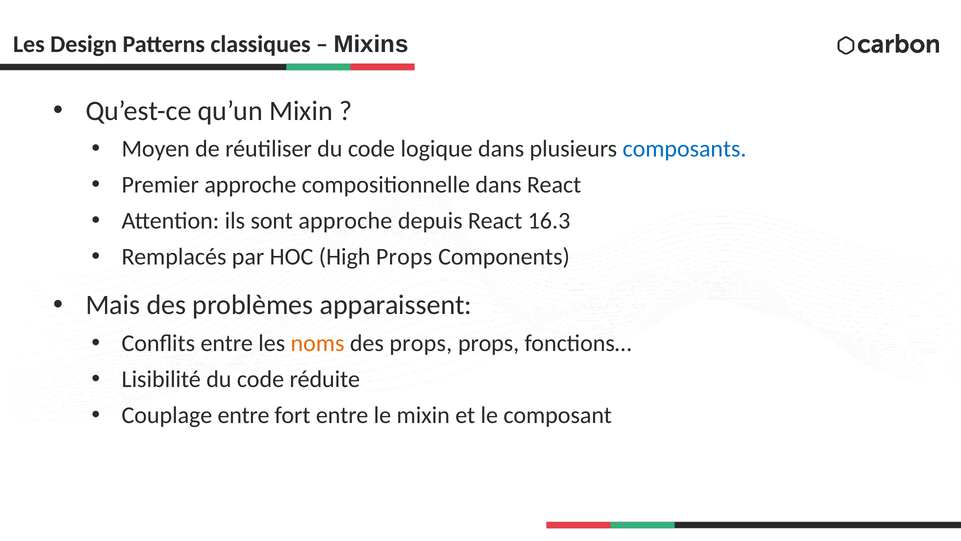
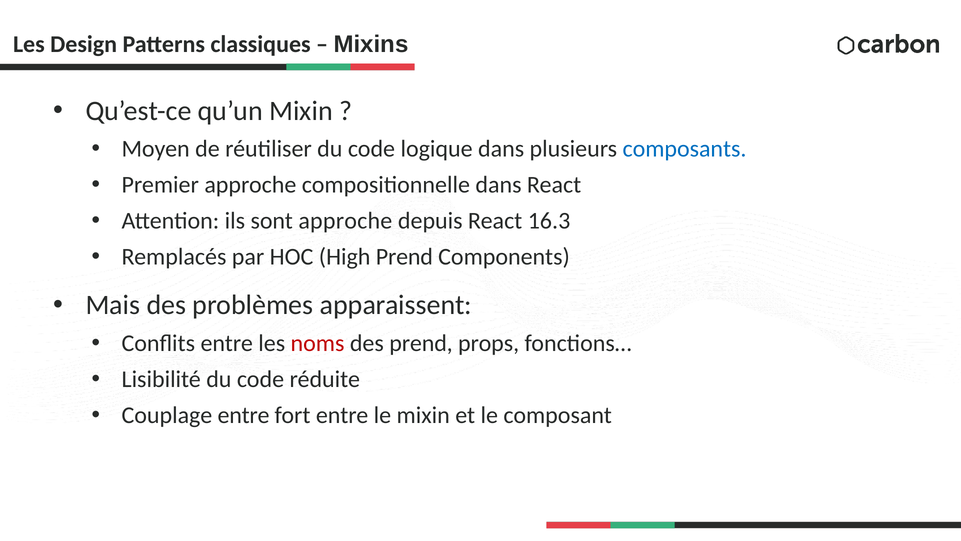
High Props: Props -> Prend
noms colour: orange -> red
des props: props -> prend
